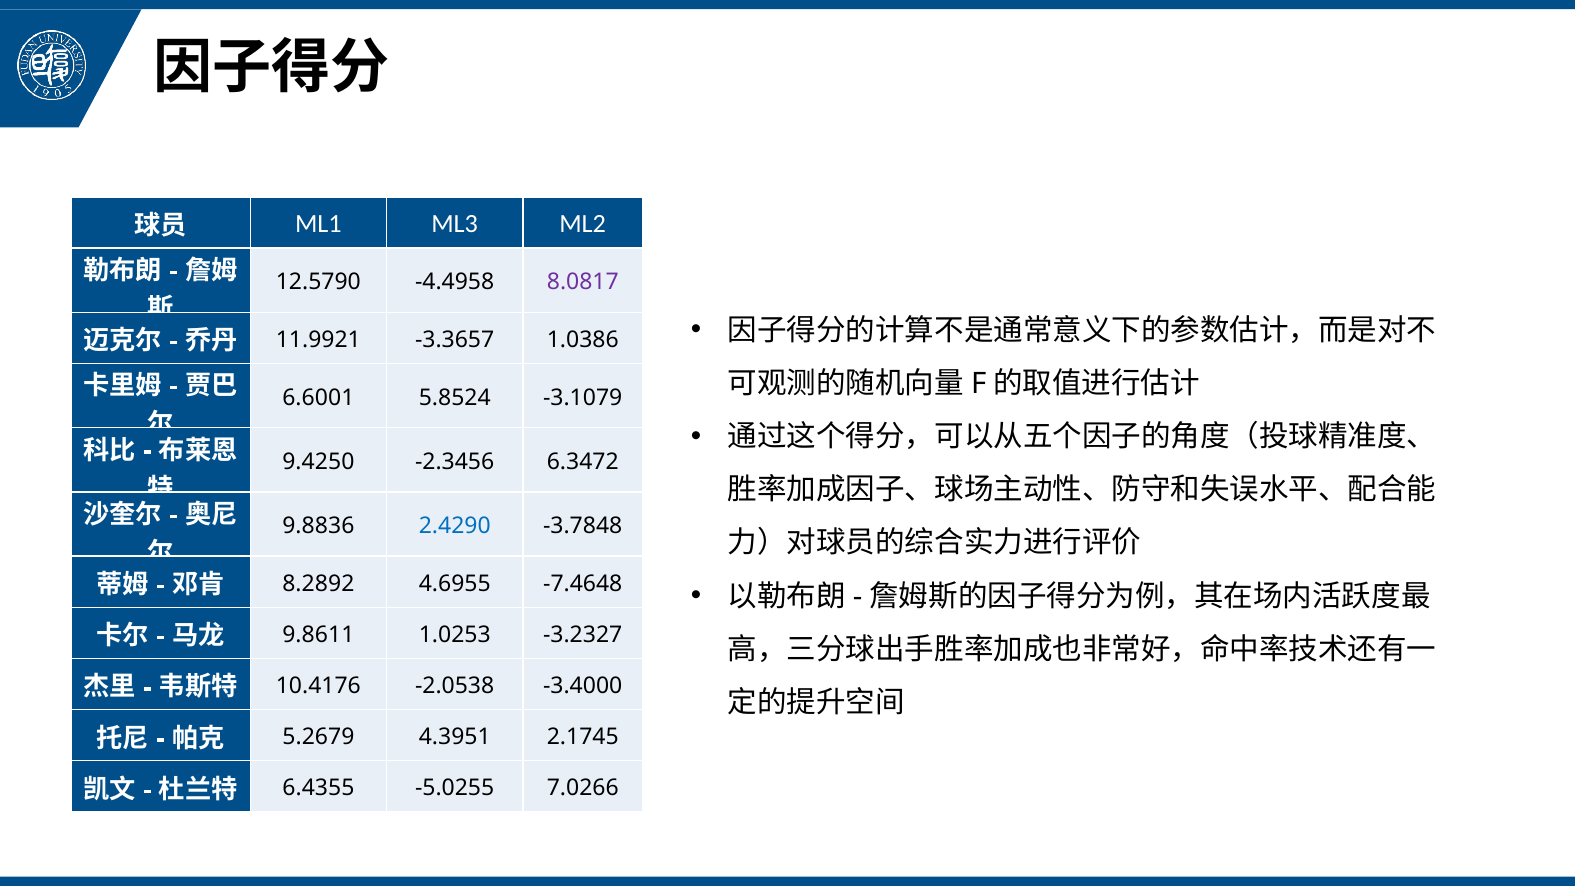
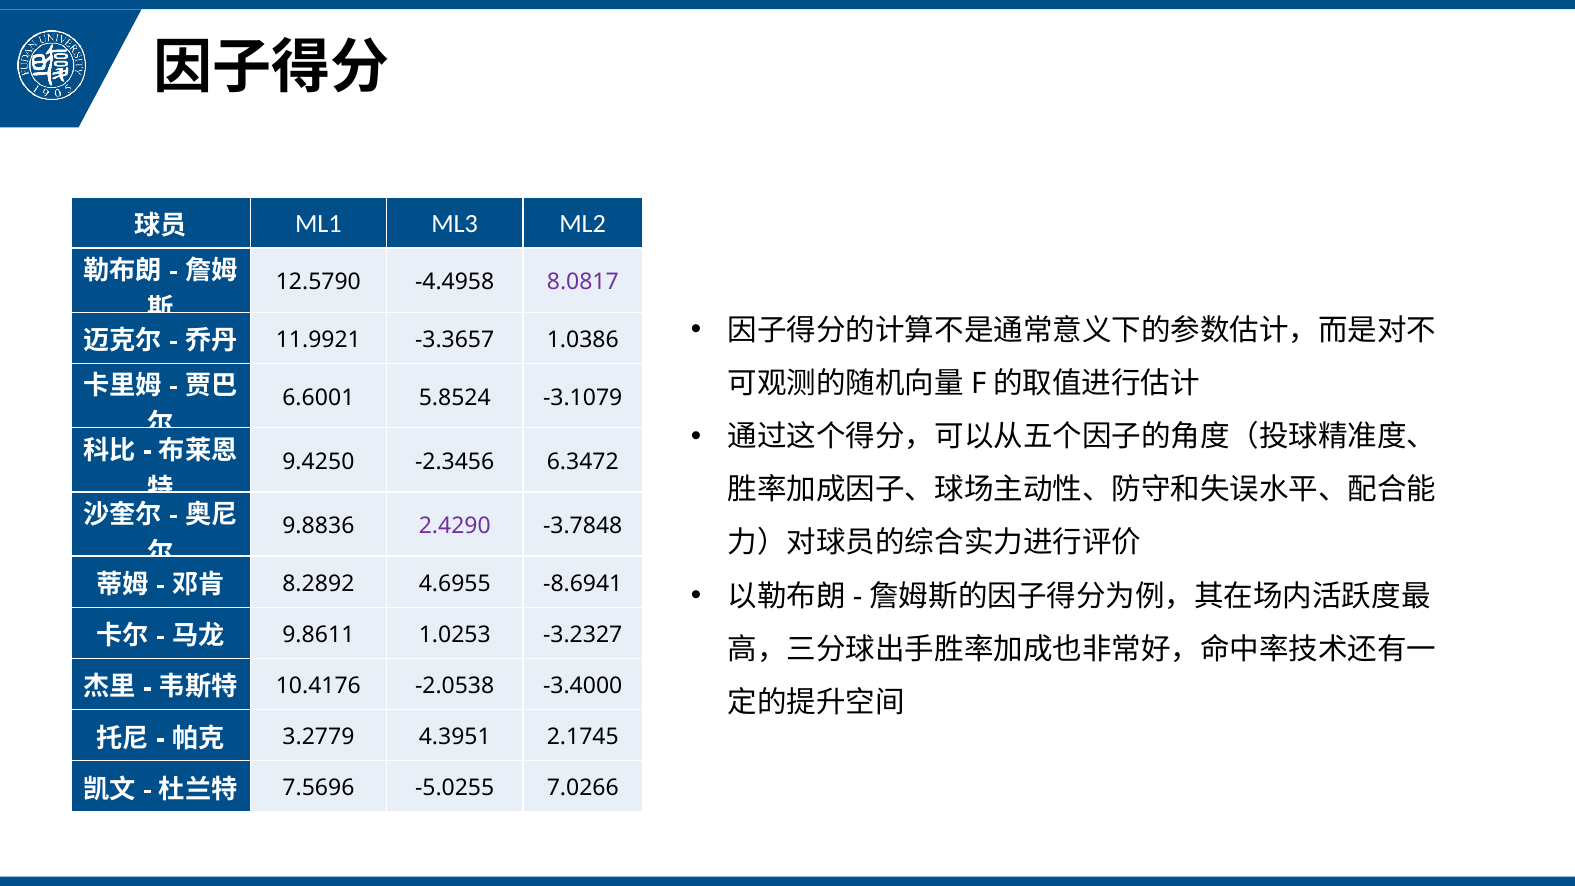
2.4290 colour: blue -> purple
-7.4648: -7.4648 -> -8.6941
5.2679: 5.2679 -> 3.2779
6.4355: 6.4355 -> 7.5696
